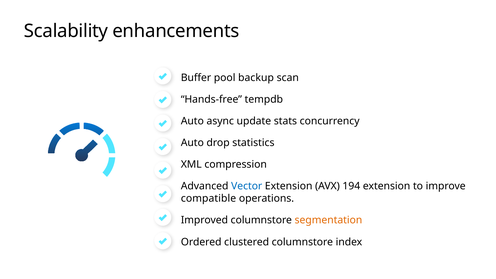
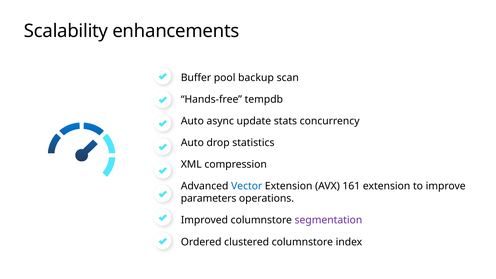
194: 194 -> 161
compatible: compatible -> parameters
segmentation colour: orange -> purple
